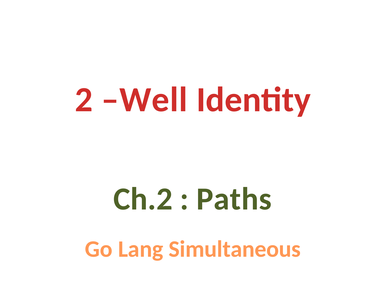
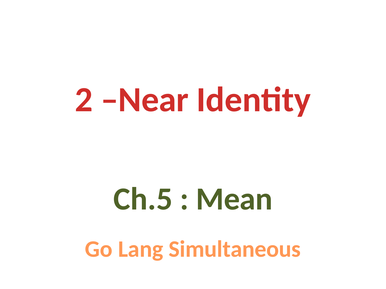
Well: Well -> Near
Ch.2: Ch.2 -> Ch.5
Paths: Paths -> Mean
